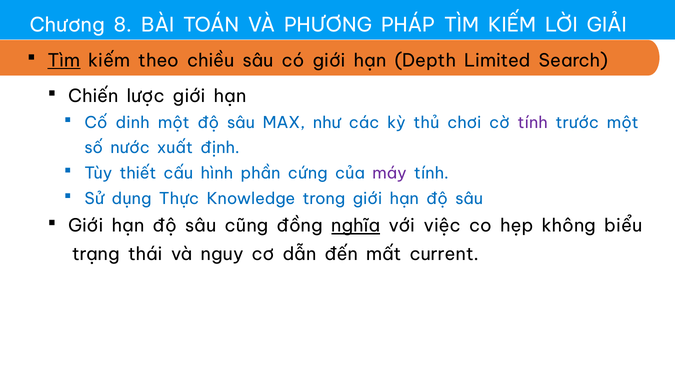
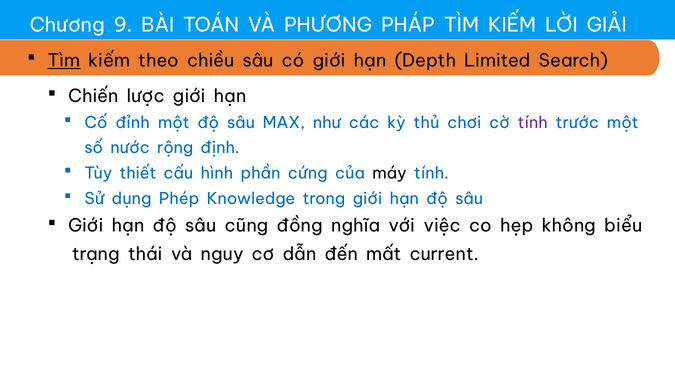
8: 8 -> 9
dinh: dinh -> đỉnh
xuất: xuất -> rộng
máy colour: purple -> black
Thực: Thực -> Phép
nghĩa underline: present -> none
